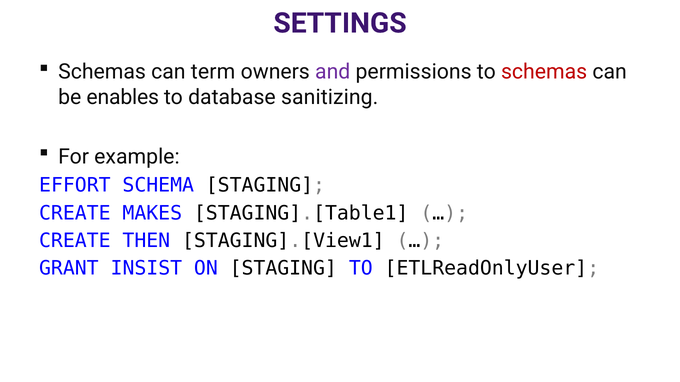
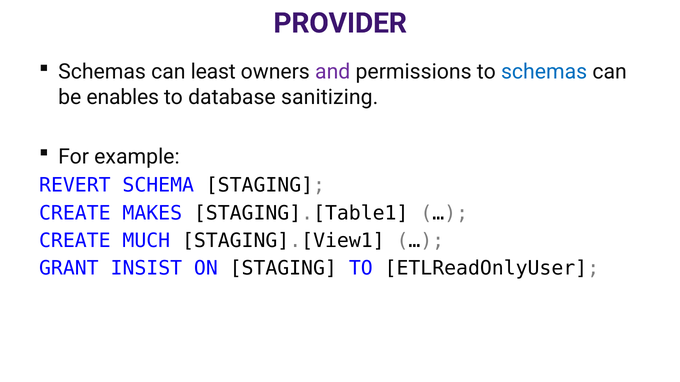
SETTINGS: SETTINGS -> PROVIDER
term: term -> least
schemas at (544, 72) colour: red -> blue
EFFORT: EFFORT -> REVERT
THEN: THEN -> MUCH
